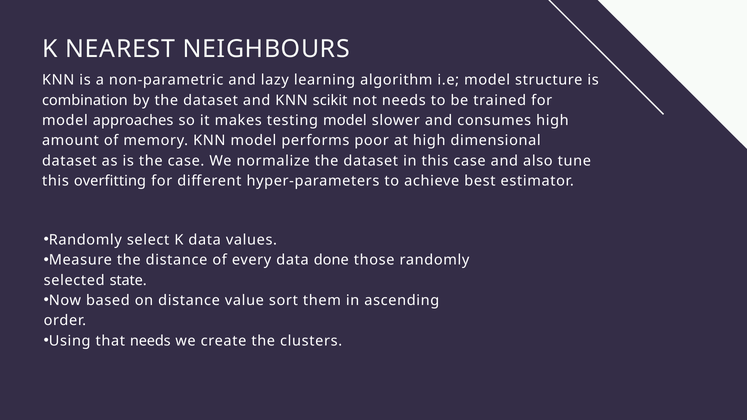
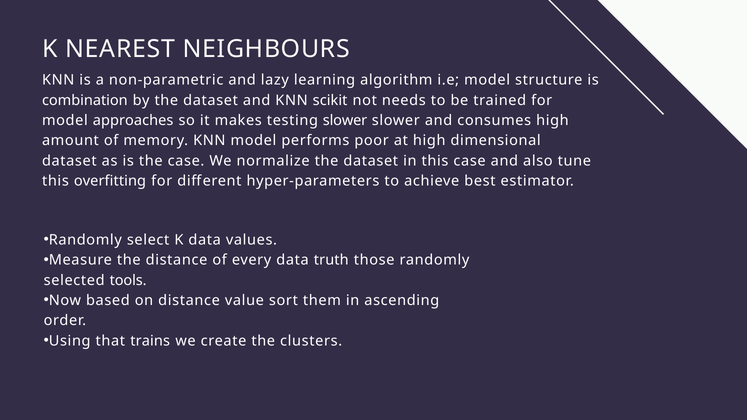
testing model: model -> slower
done: done -> truth
state: state -> tools
that needs: needs -> trains
